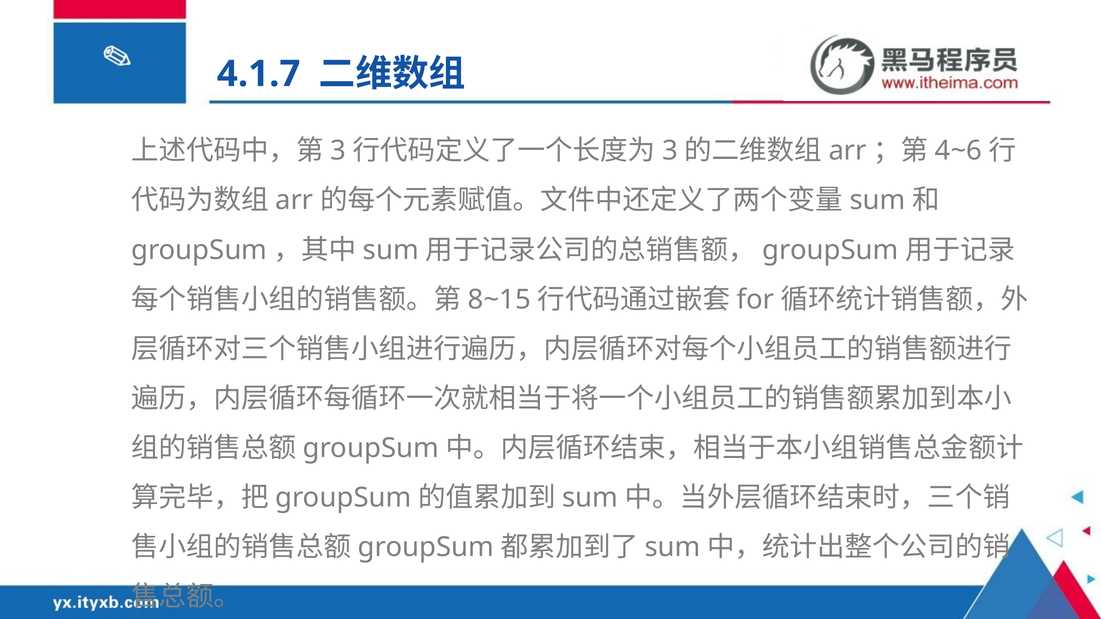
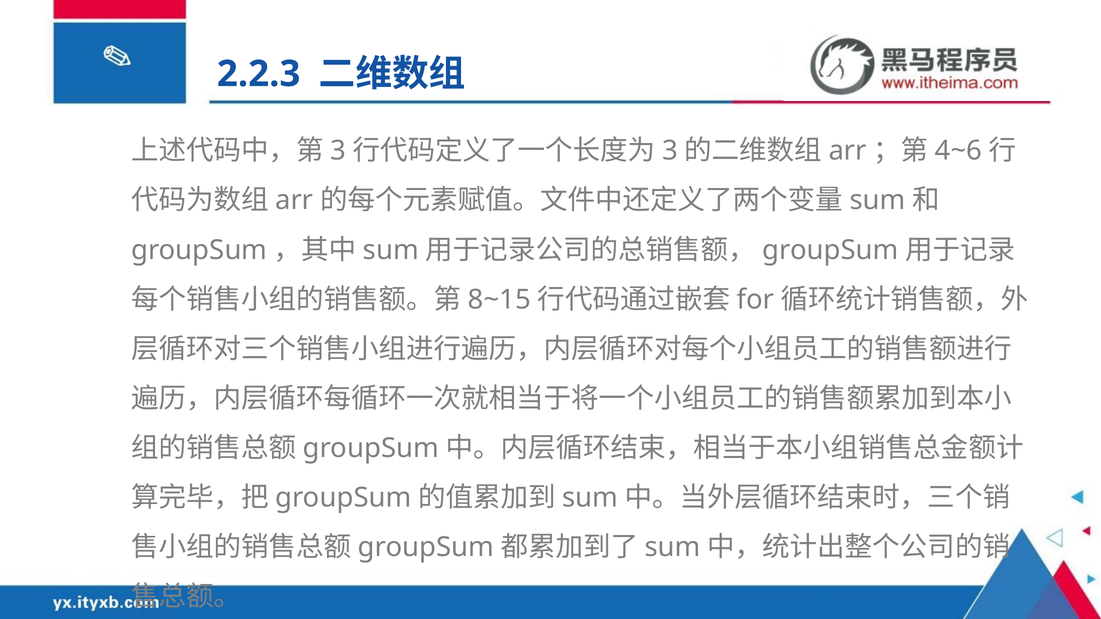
4.1.7: 4.1.7 -> 2.2.3
